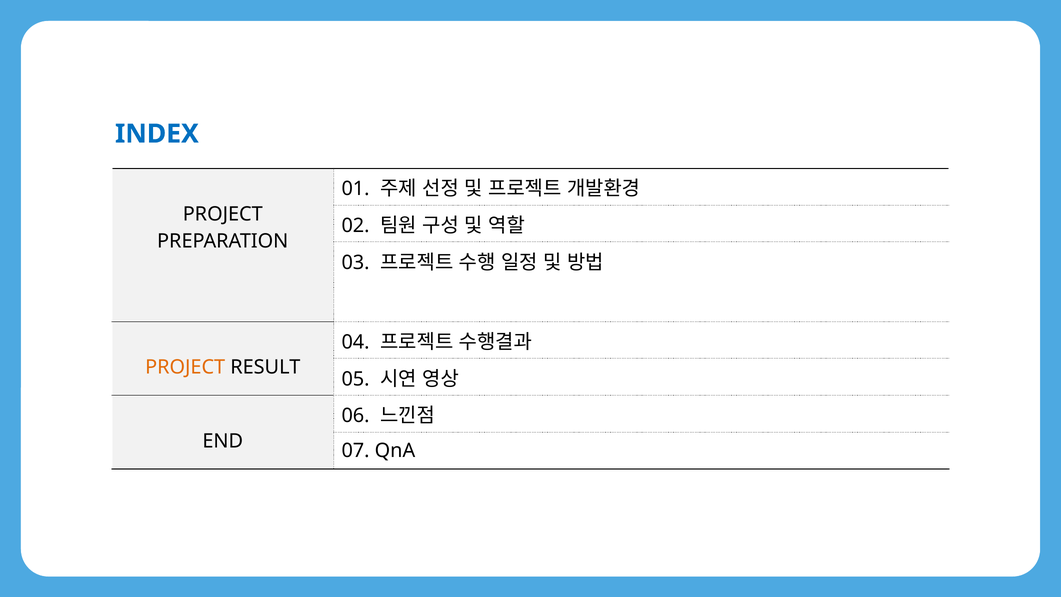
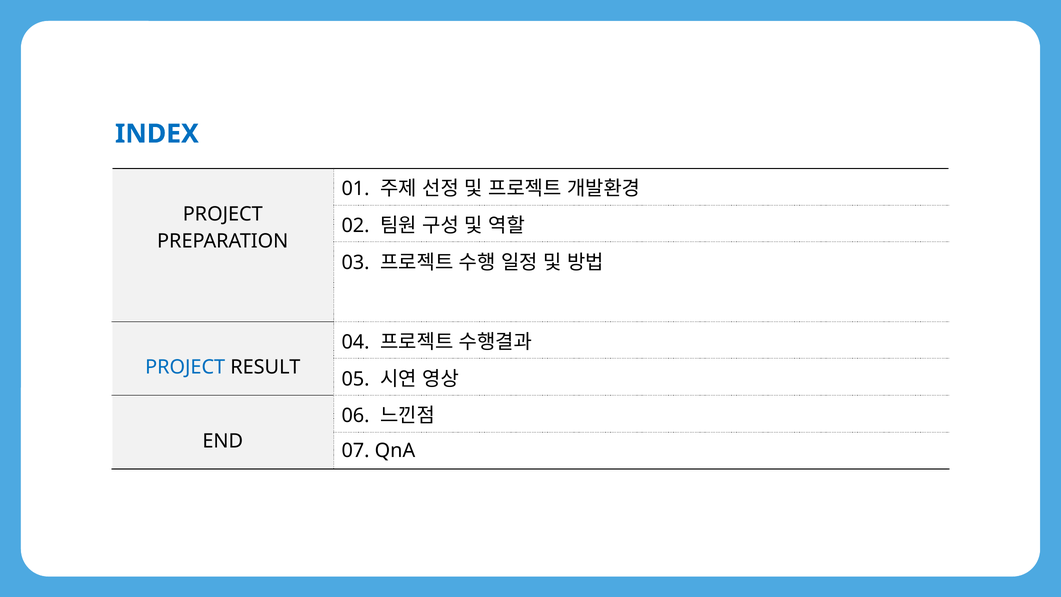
PROJECT at (185, 367) colour: orange -> blue
